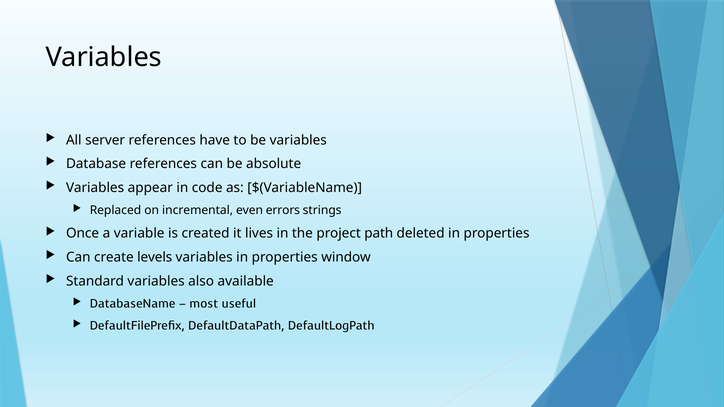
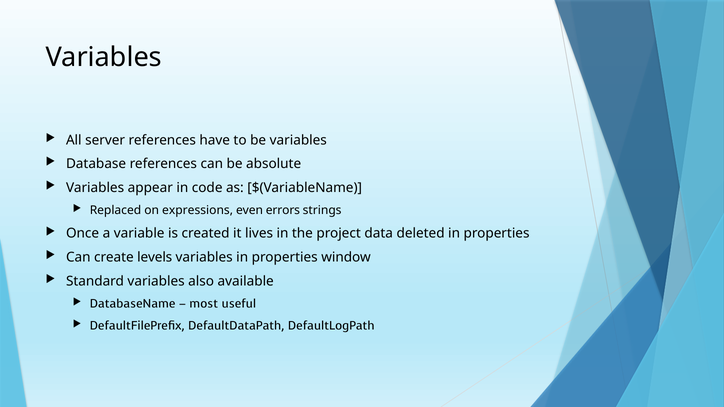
incremental: incremental -> expressions
path: path -> data
